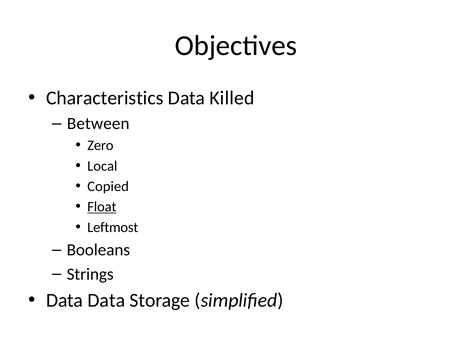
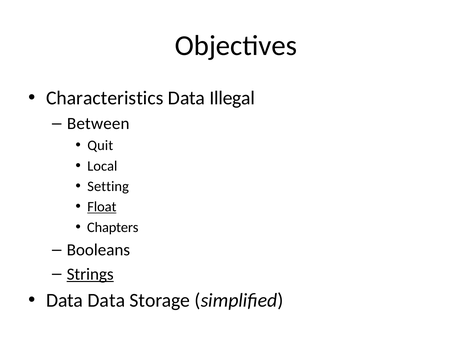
Killed: Killed -> Illegal
Zero: Zero -> Quit
Copied: Copied -> Setting
Leftmost: Leftmost -> Chapters
Strings underline: none -> present
